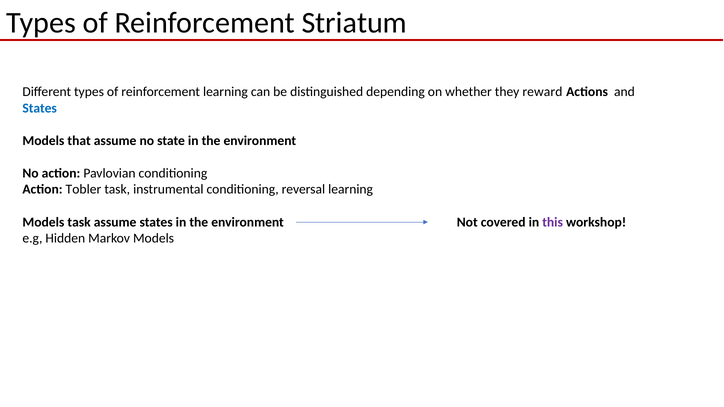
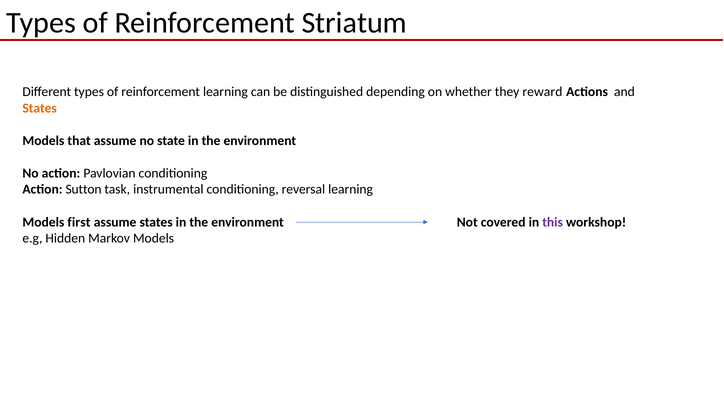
States at (40, 108) colour: blue -> orange
Tobler: Tobler -> Sutton
Models task: task -> first
